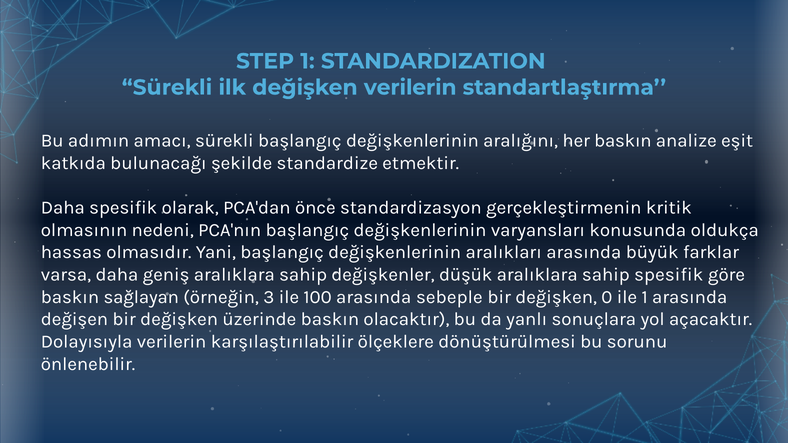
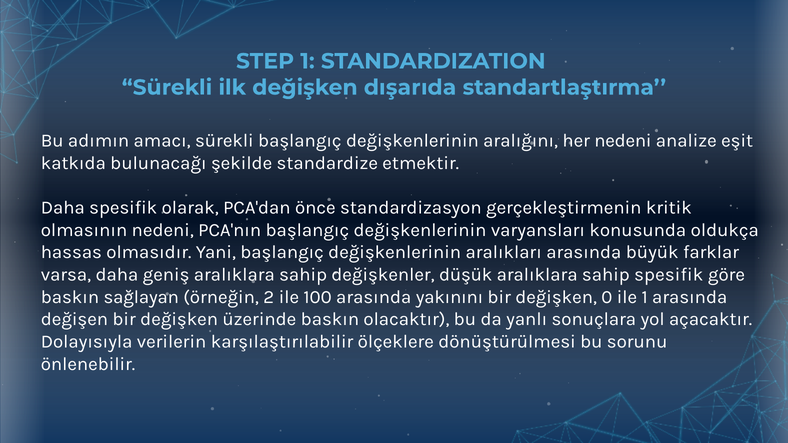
değişken verilerin: verilerin -> dışarıda
her baskın: baskın -> nedeni
3: 3 -> 2
sebeple: sebeple -> yakınını
